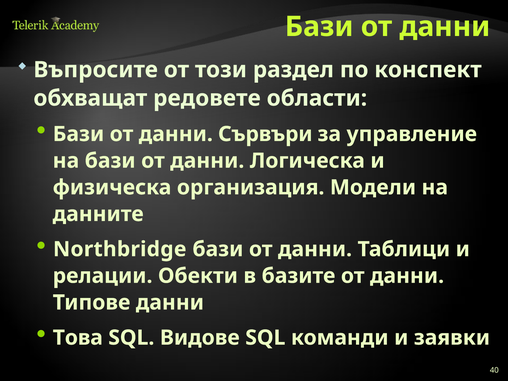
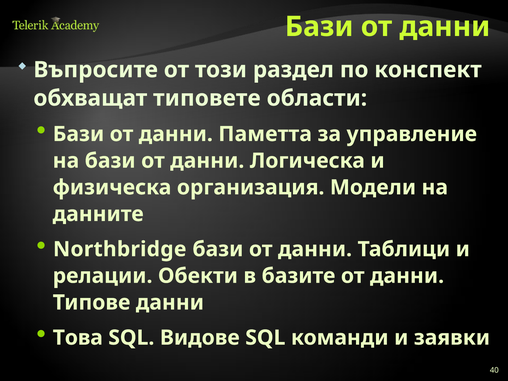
редовете: редовете -> типовете
Сървъри: Сървъри -> Паметта
